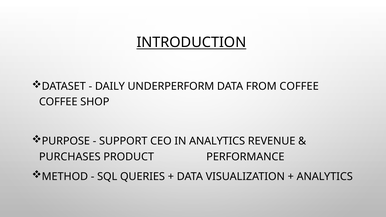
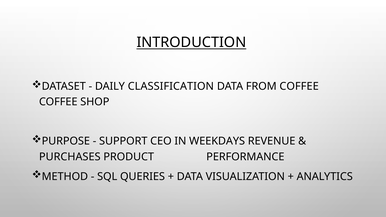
UNDERPERFORM: UNDERPERFORM -> CLASSIFICATION
IN ANALYTICS: ANALYTICS -> WEEKDAYS
